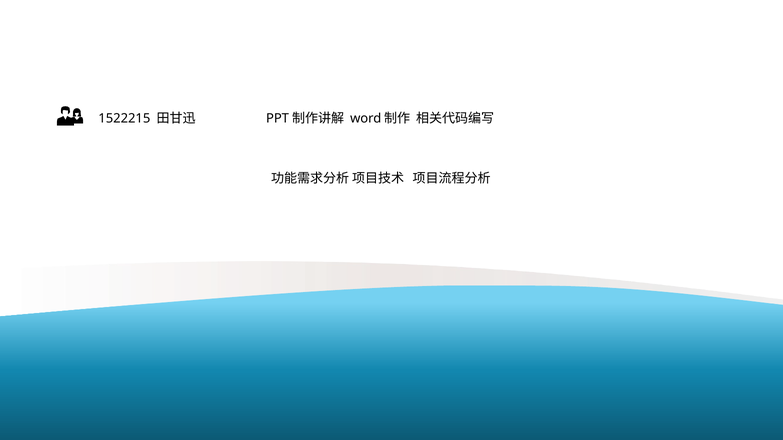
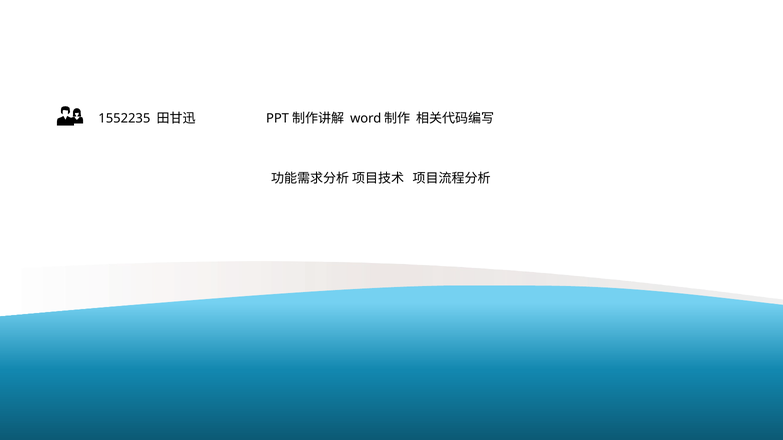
1522215: 1522215 -> 1552235
